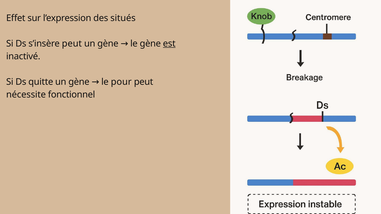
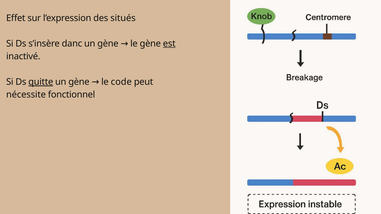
s’insère peut: peut -> danc
quitte underline: none -> present
pour: pour -> code
